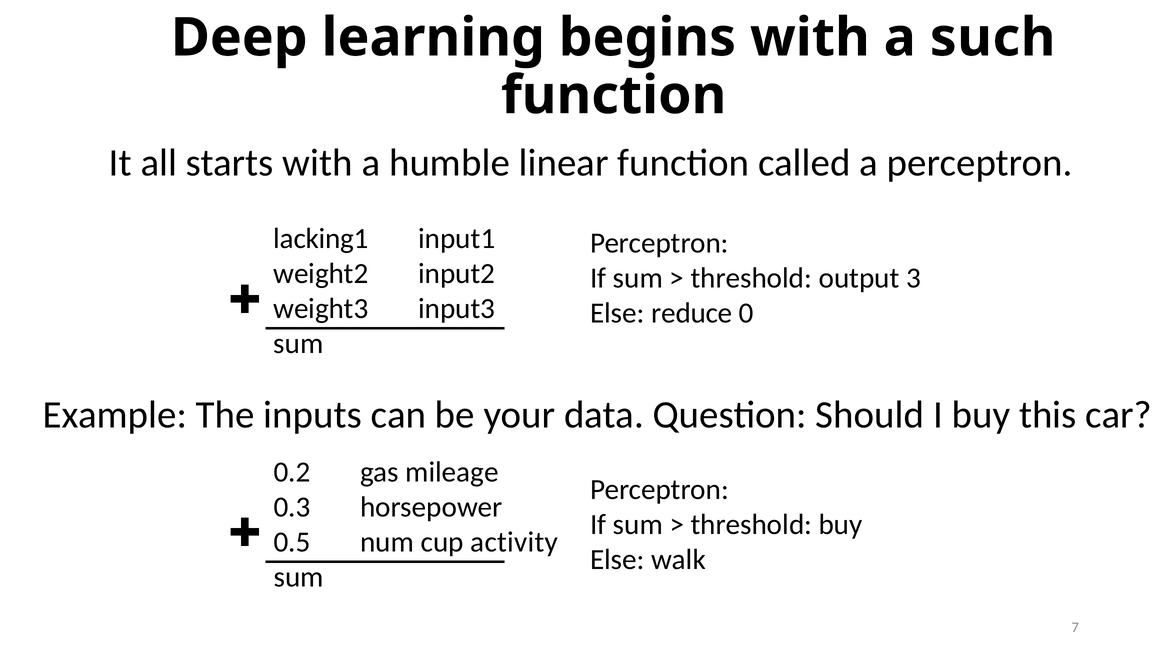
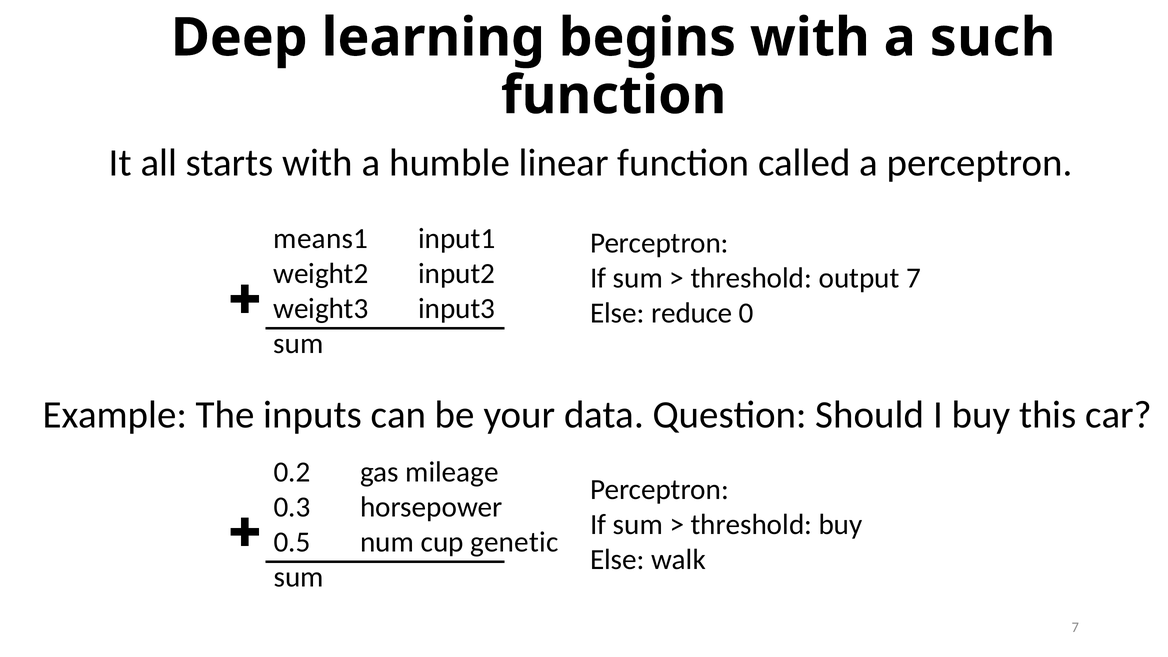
lacking1: lacking1 -> means1
output 3: 3 -> 7
activity: activity -> genetic
